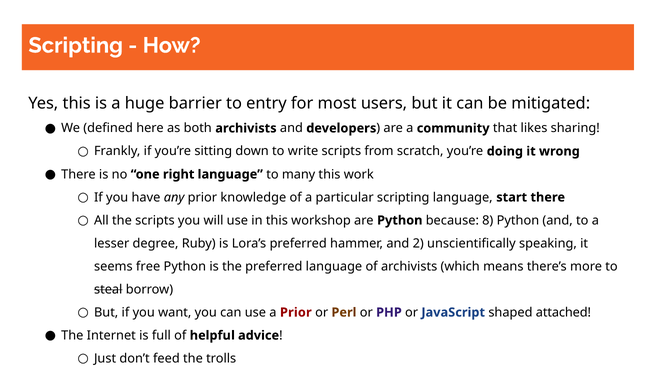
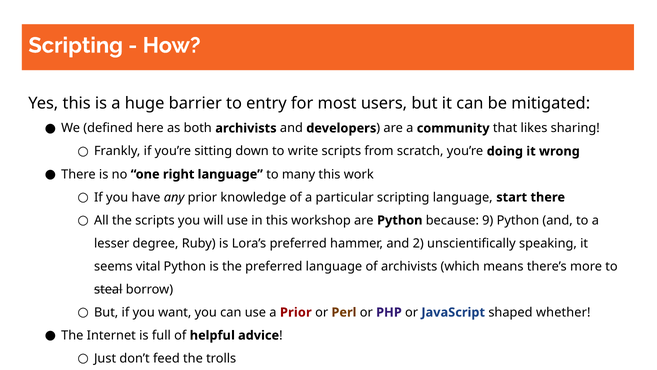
8: 8 -> 9
free: free -> vital
attached: attached -> whether
